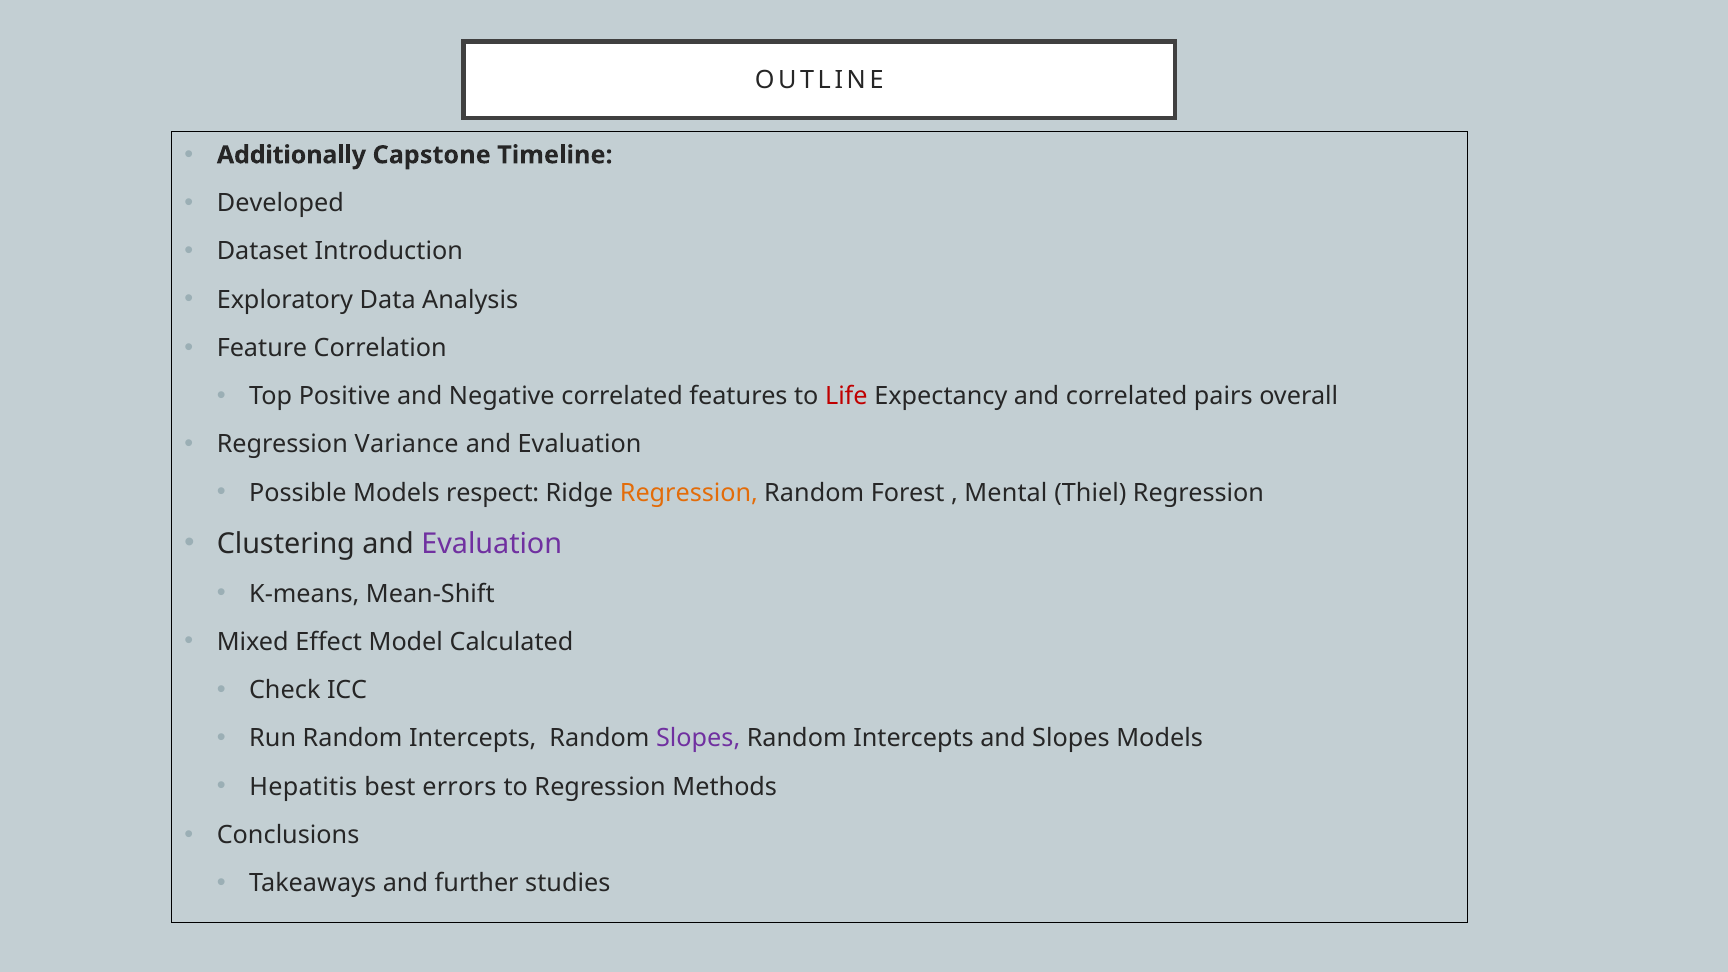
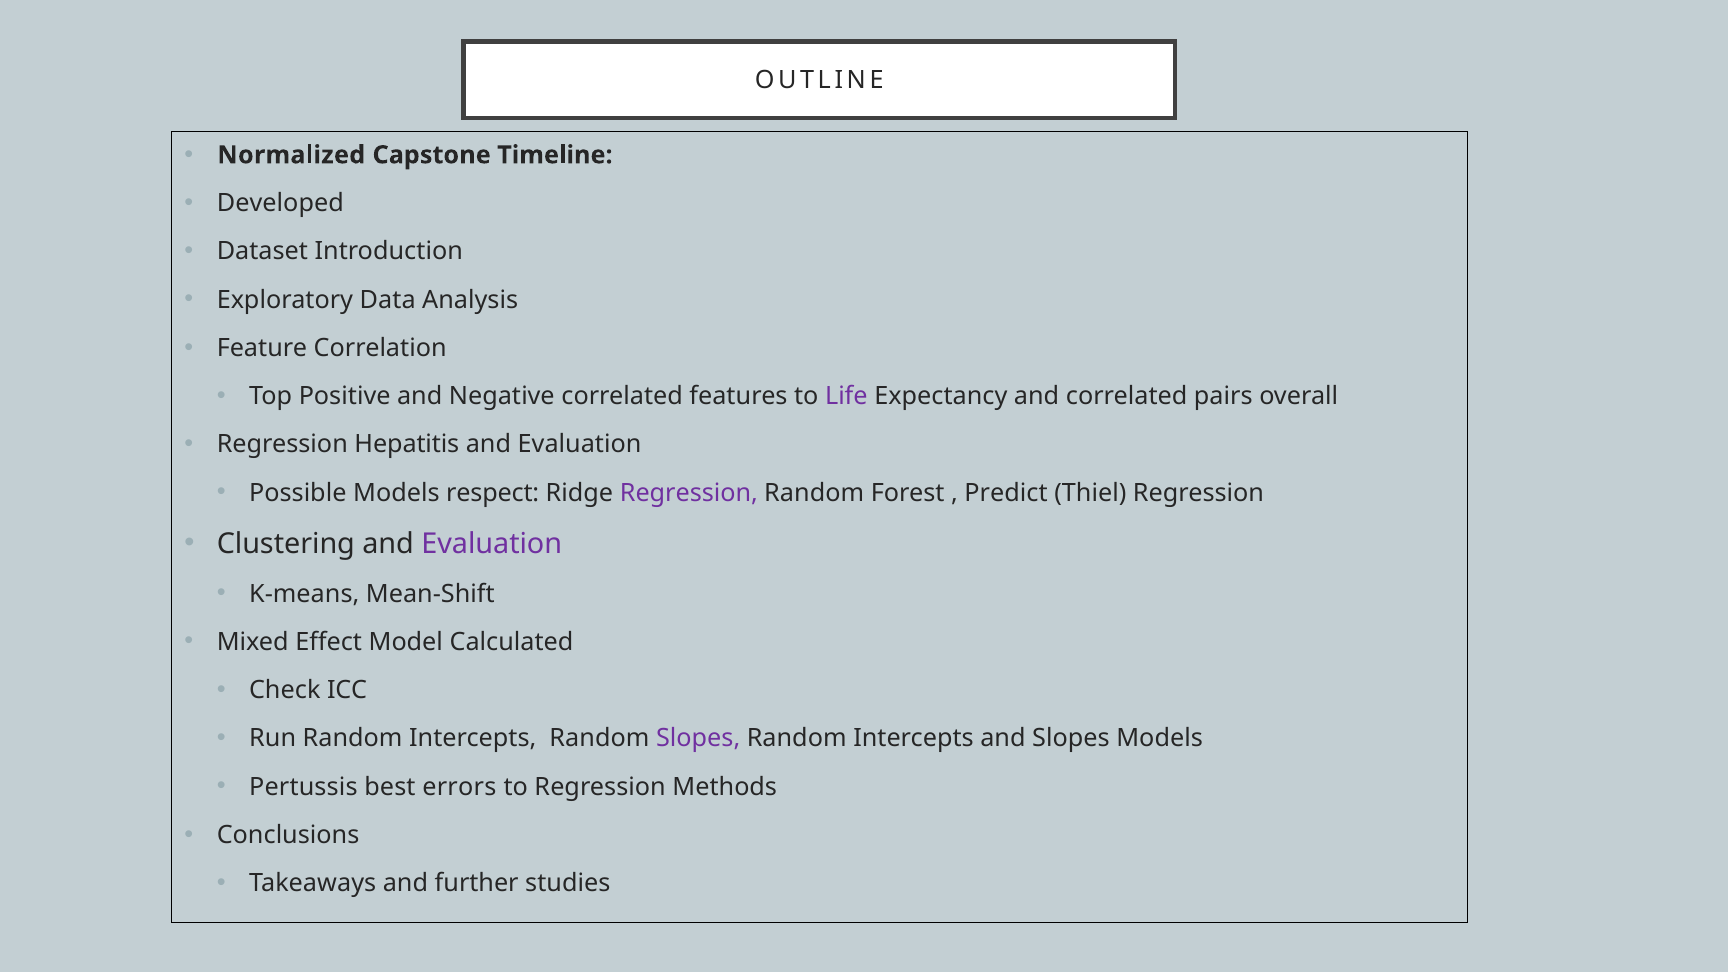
Additionally: Additionally -> Normalized
Life colour: red -> purple
Variance: Variance -> Hepatitis
Regression at (689, 493) colour: orange -> purple
Mental: Mental -> Predict
Hepatitis: Hepatitis -> Pertussis
